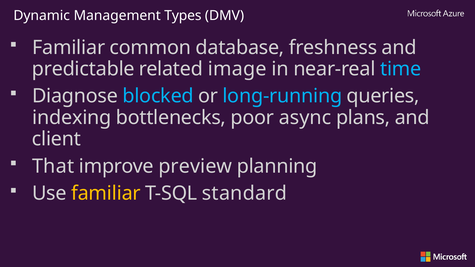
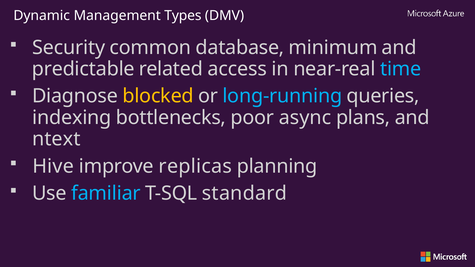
Familiar at (69, 48): Familiar -> Security
freshness: freshness -> minimum
image: image -> access
blocked colour: light blue -> yellow
client: client -> ntext
That: That -> Hive
preview: preview -> replicas
familiar at (106, 194) colour: yellow -> light blue
